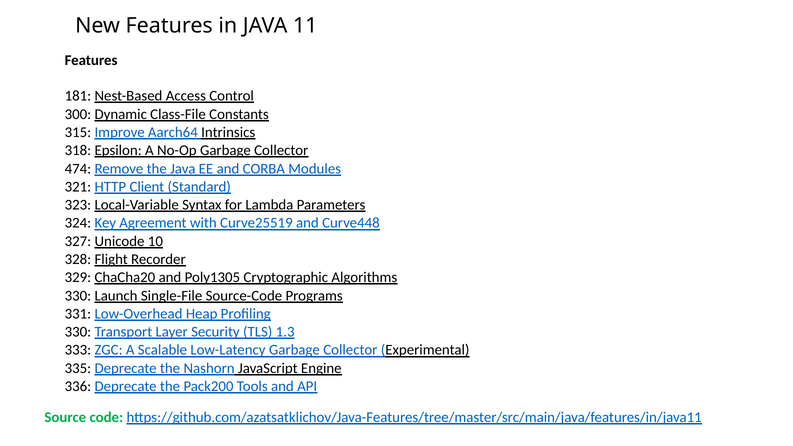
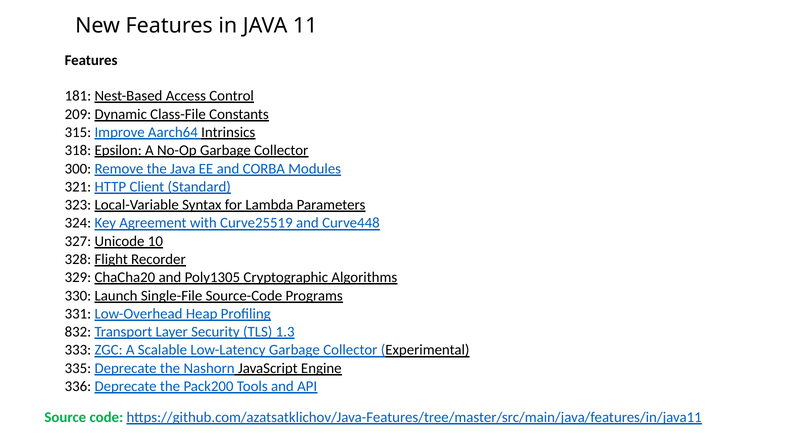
300: 300 -> 209
474: 474 -> 300
330 at (78, 332): 330 -> 832
